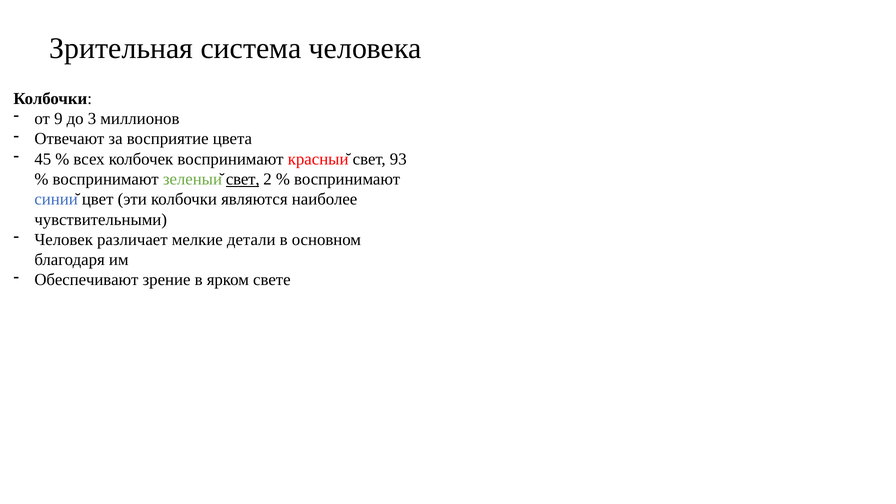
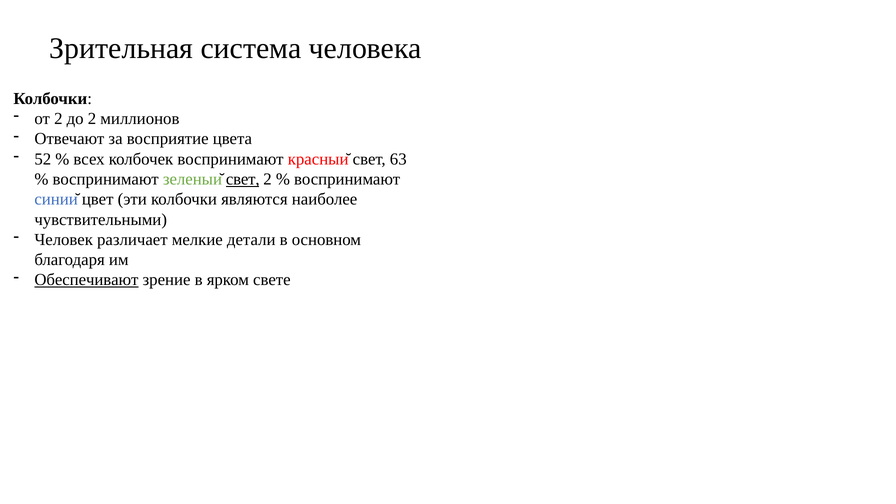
от 9: 9 -> 2
до 3: 3 -> 2
45: 45 -> 52
93: 93 -> 63
Обеспечивают underline: none -> present
